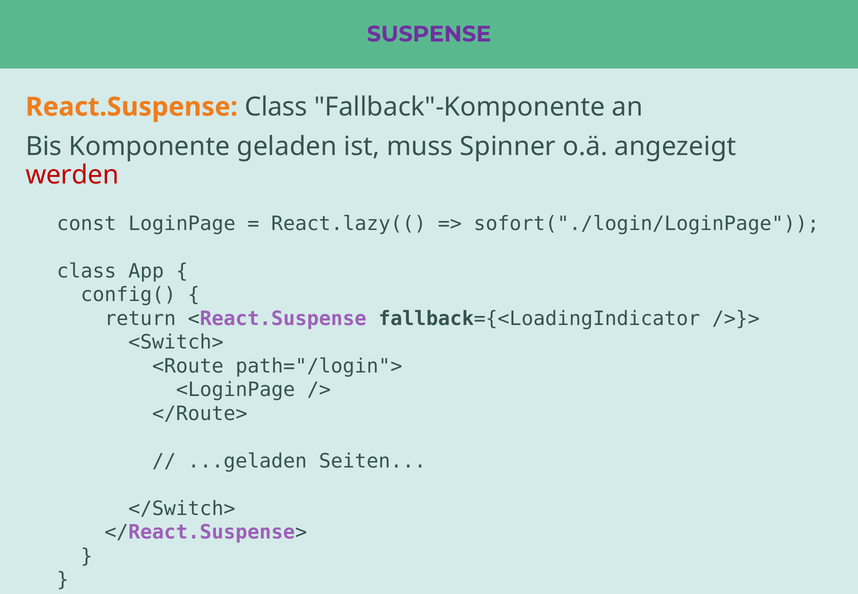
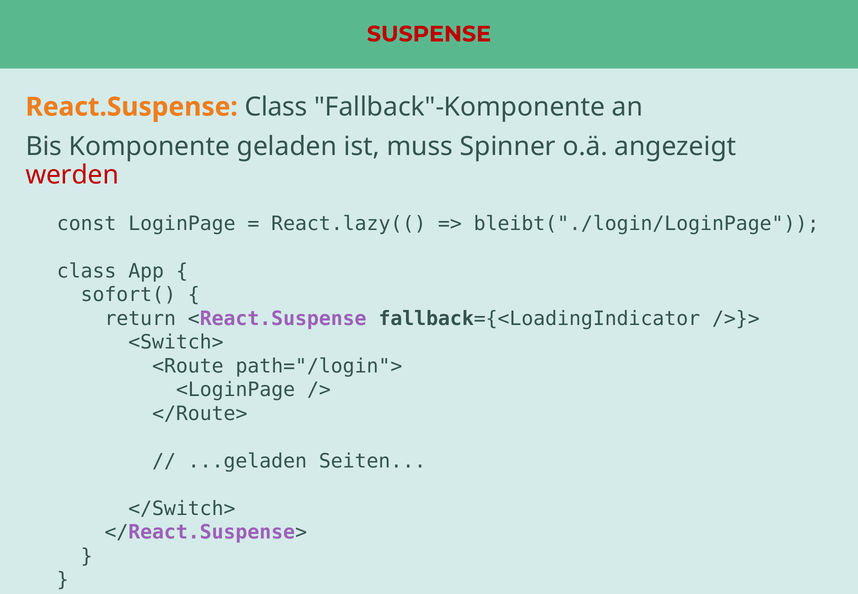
SUSPENSE colour: purple -> red
sofort("./login/LoginPage: sofort("./login/LoginPage -> bleibt("./login/LoginPage
config(: config( -> sofort(
